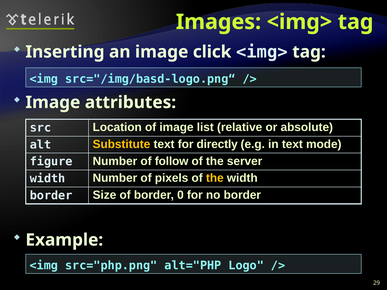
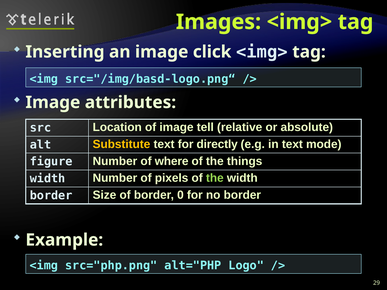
list: list -> tell
follow: follow -> where
server: server -> things
the at (215, 178) colour: yellow -> light green
